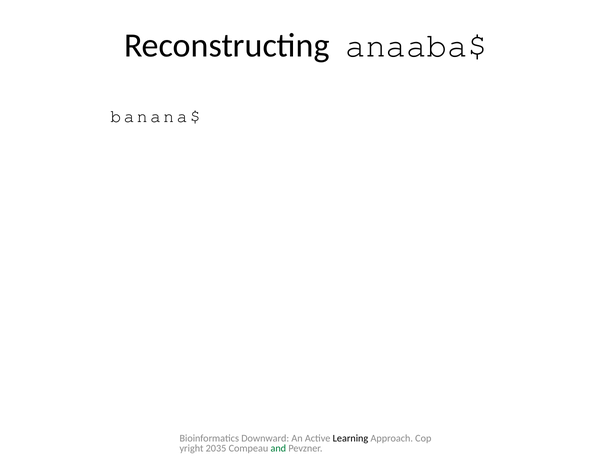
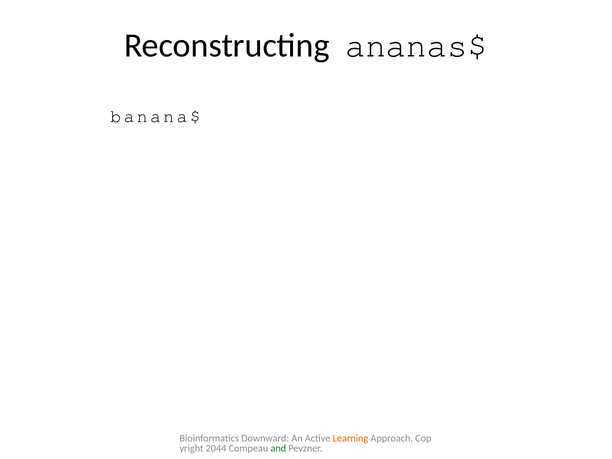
anaaba$: anaaba$ -> ananas$
Learning colour: black -> orange
2035: 2035 -> 2044
